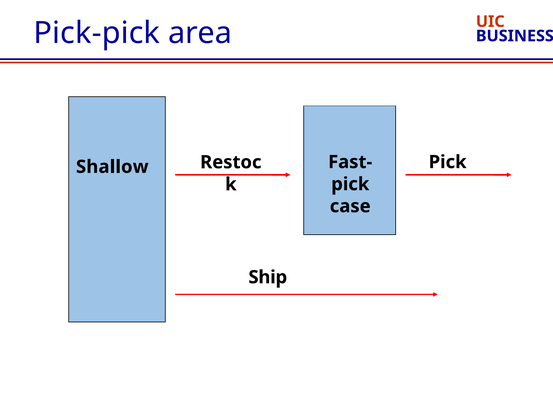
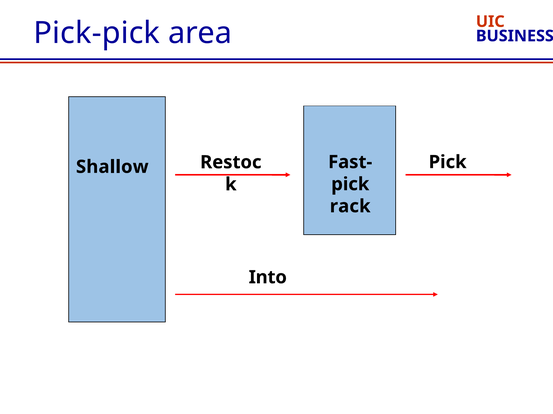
case: case -> rack
Ship: Ship -> Into
